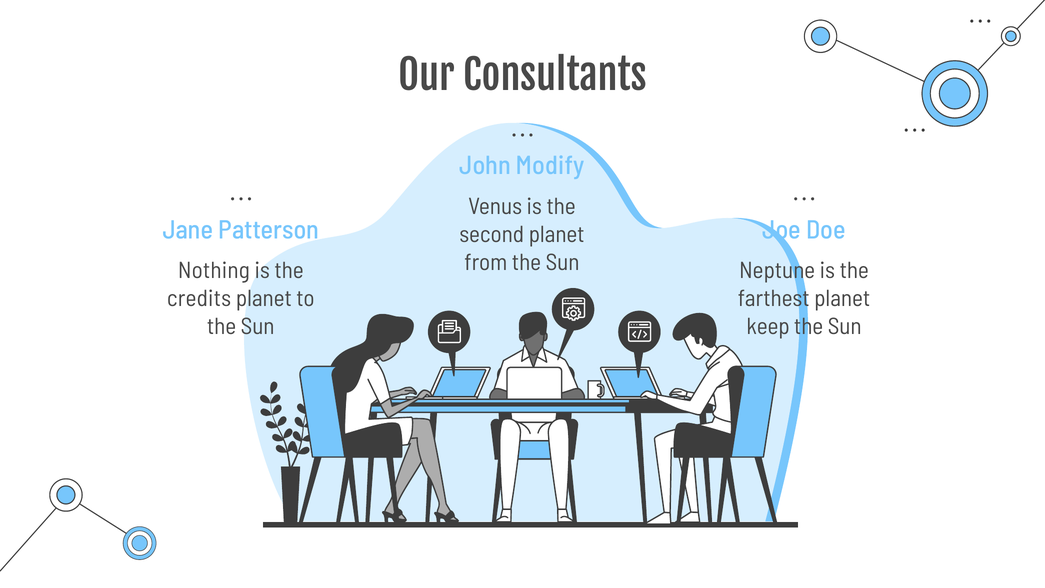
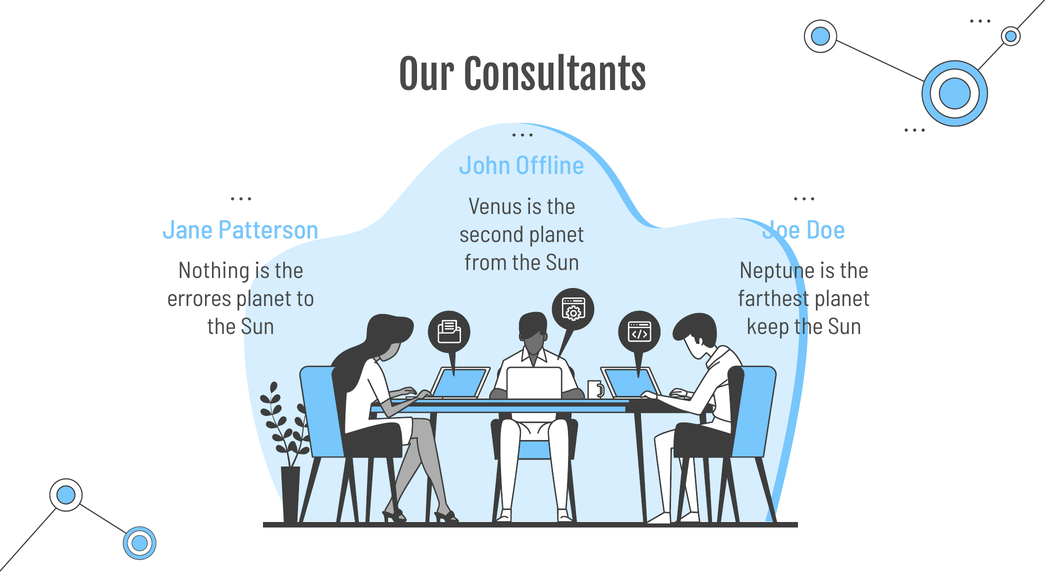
Modify: Modify -> Offline
credits: credits -> errores
